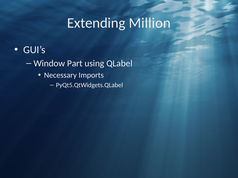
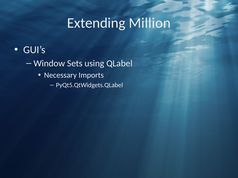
Part: Part -> Sets
